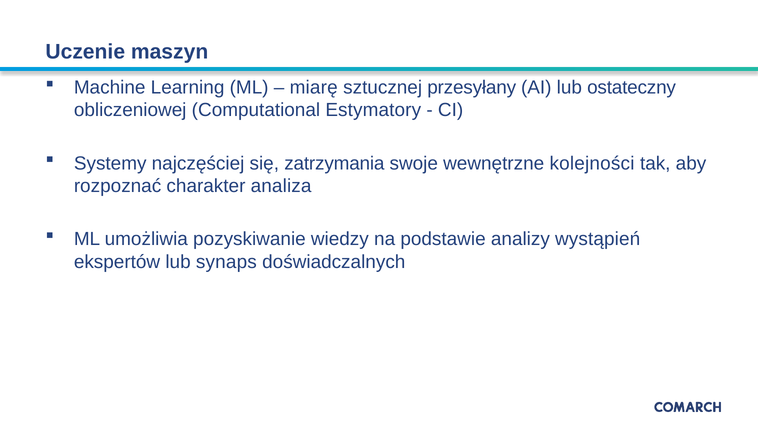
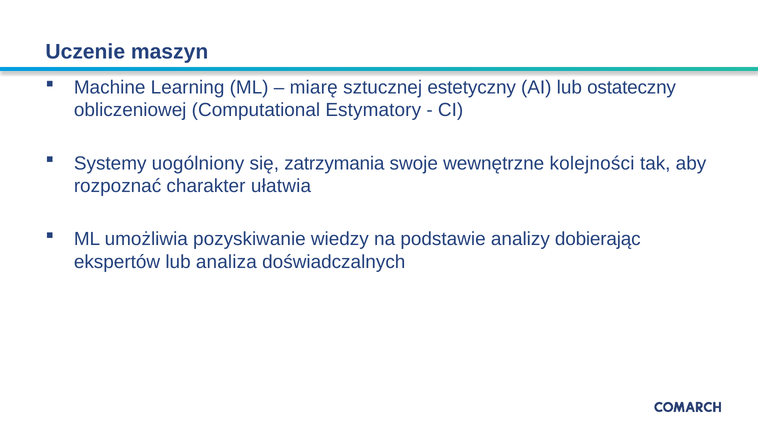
przesyłany: przesyłany -> estetyczny
najczęściej: najczęściej -> uogólniony
analiza: analiza -> ułatwia
wystąpień: wystąpień -> dobierając
synaps: synaps -> analiza
